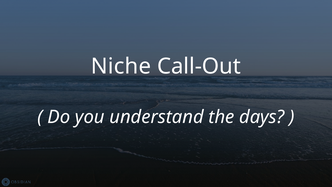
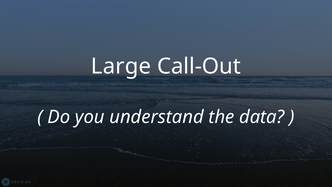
Niche: Niche -> Large
days: days -> data
